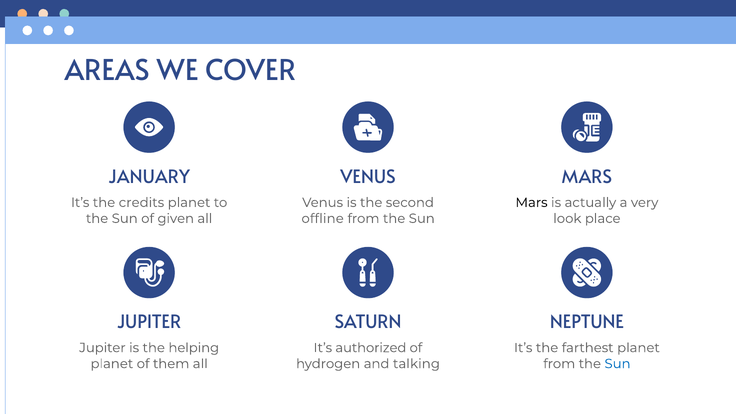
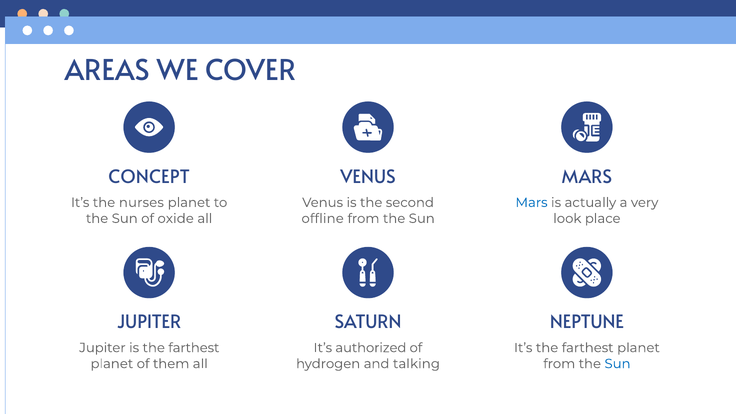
JANUARY: JANUARY -> CONCEPT
credits: credits -> nurses
Mars at (531, 203) colour: black -> blue
given: given -> oxide
is the helping: helping -> farthest
